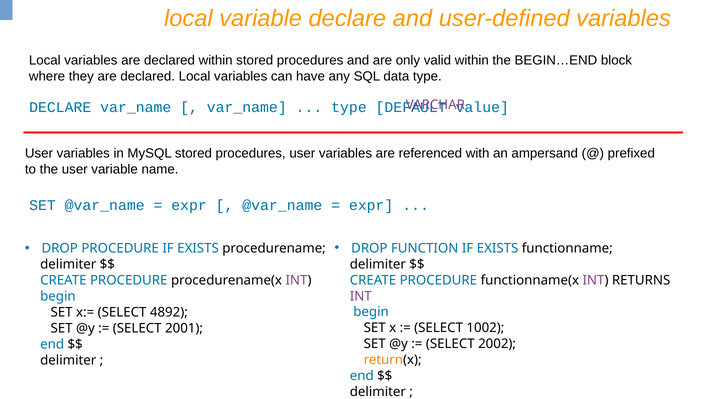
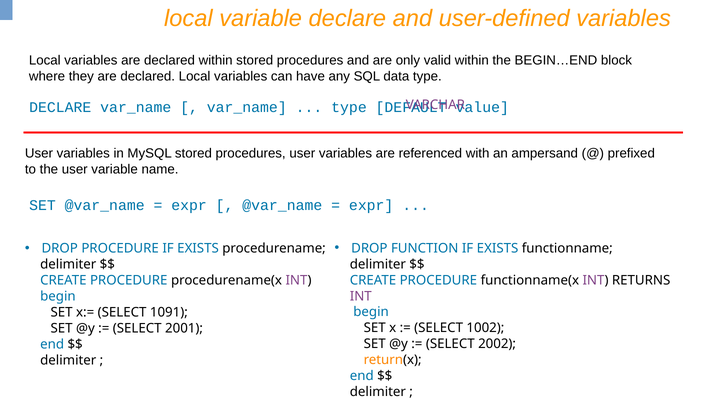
4892: 4892 -> 1091
